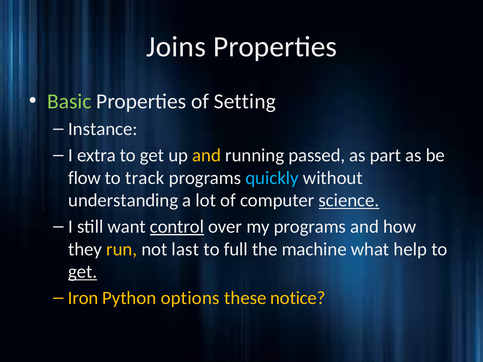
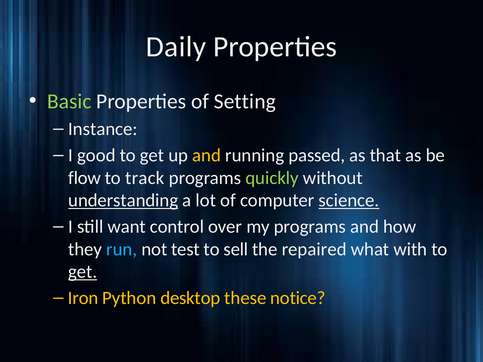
Joins: Joins -> Daily
extra: extra -> good
part: part -> that
quickly colour: light blue -> light green
understanding underline: none -> present
control underline: present -> none
run colour: yellow -> light blue
last: last -> test
full: full -> sell
machine: machine -> repaired
help: help -> with
options: options -> desktop
